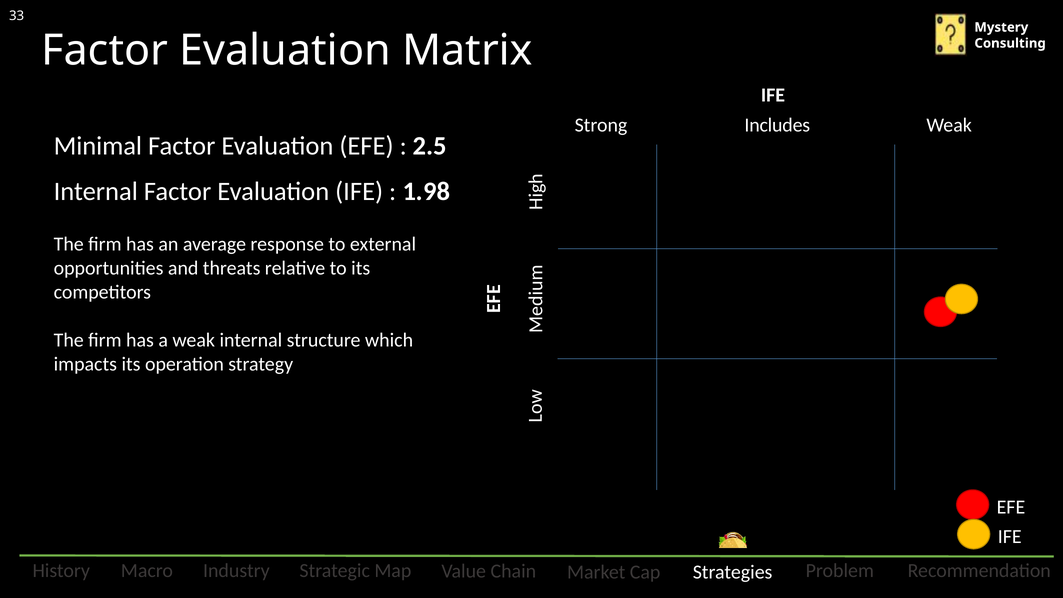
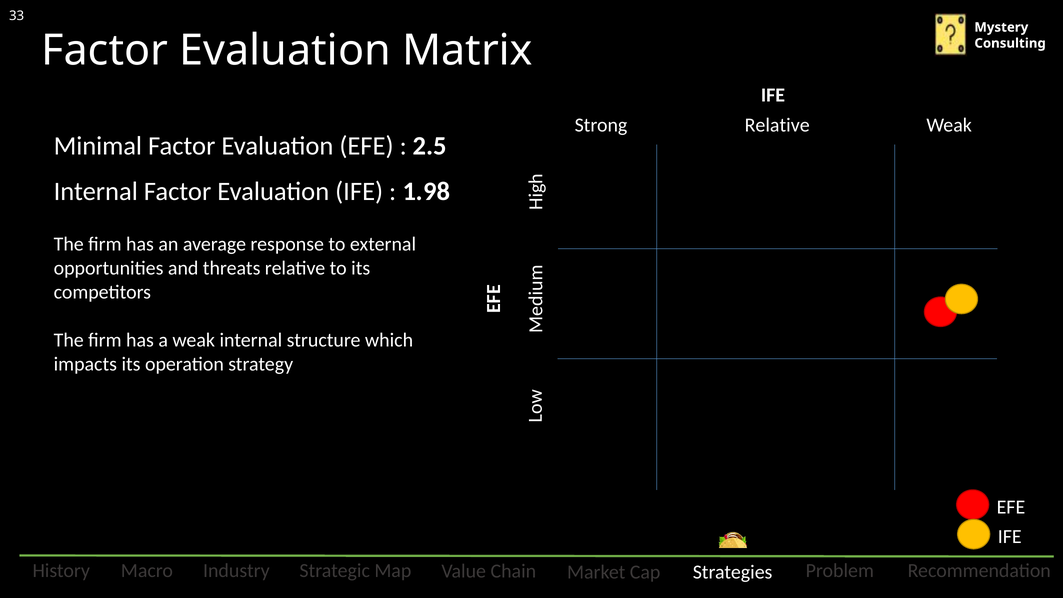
Strong Includes: Includes -> Relative
